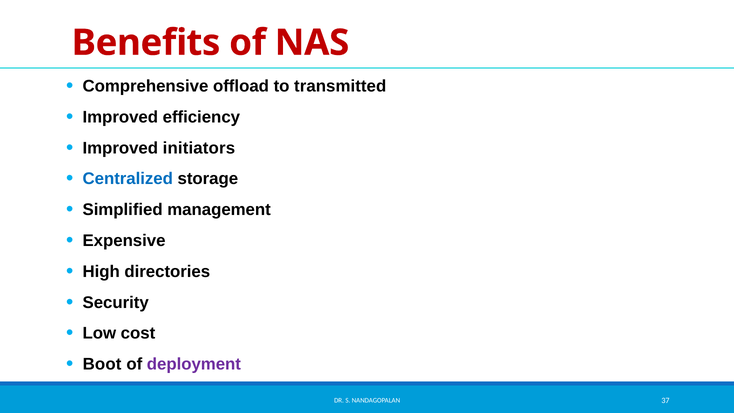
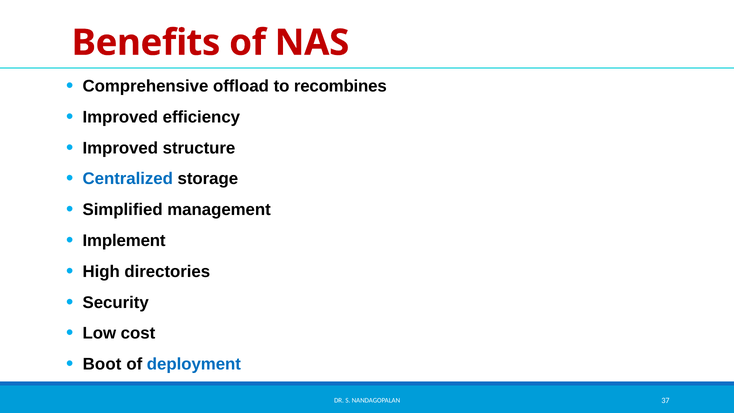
transmitted: transmitted -> recombines
initiators: initiators -> structure
Expensive: Expensive -> Implement
deployment colour: purple -> blue
